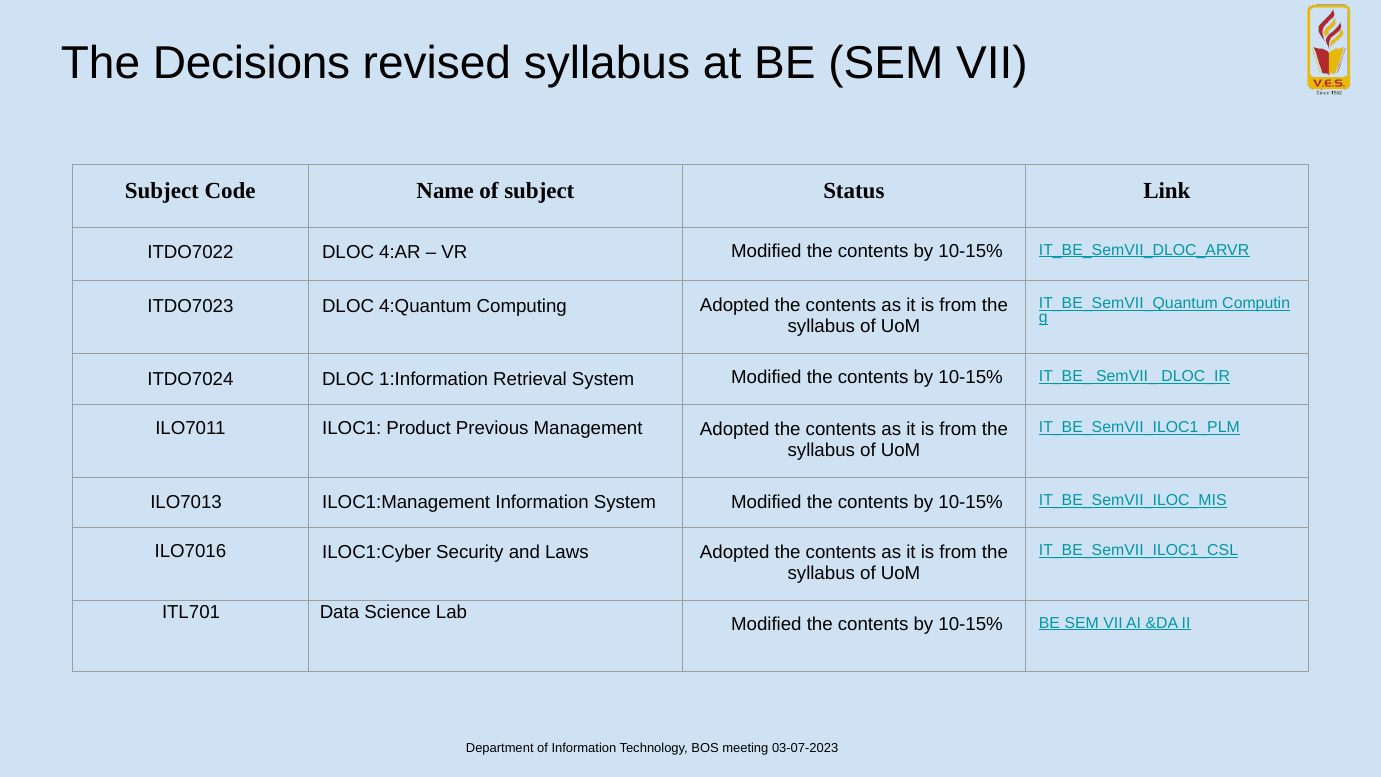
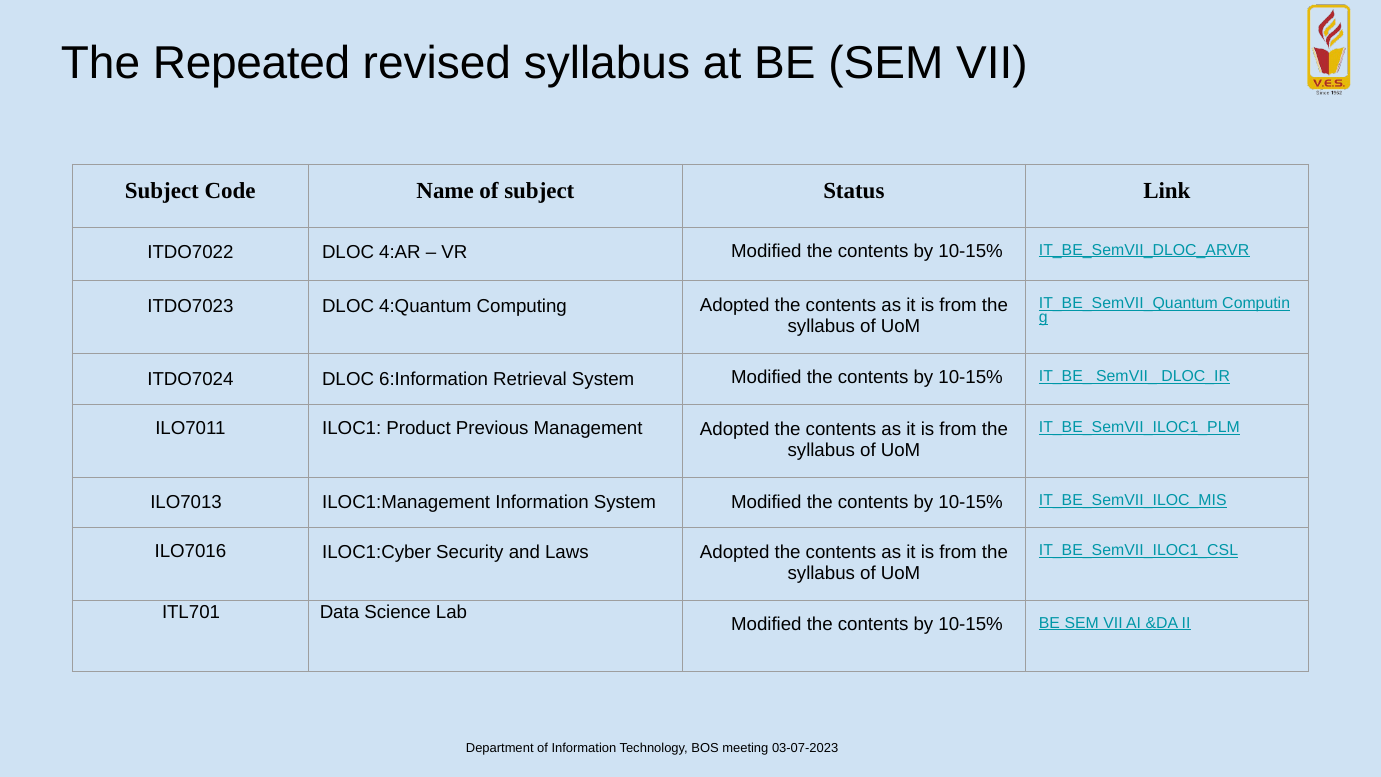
Decisions: Decisions -> Repeated
1:Information: 1:Information -> 6:Information
